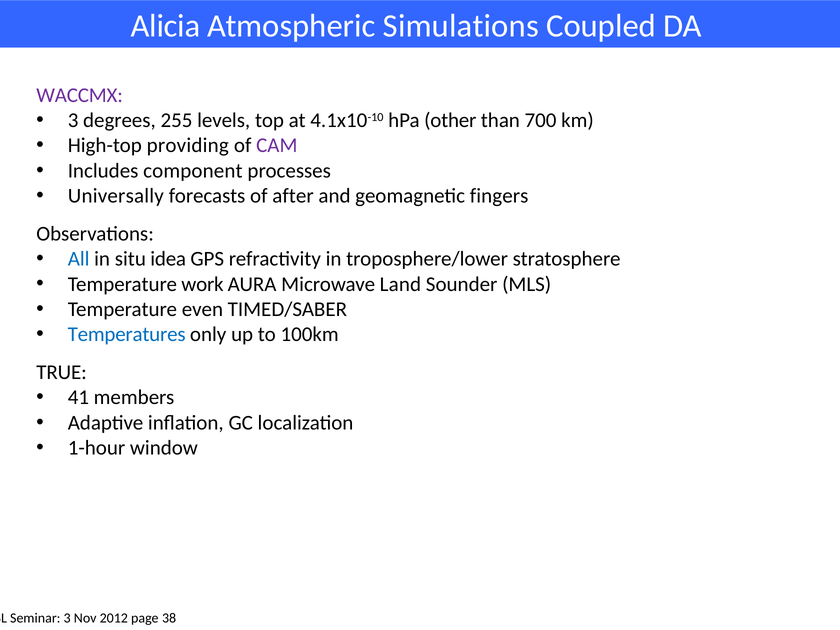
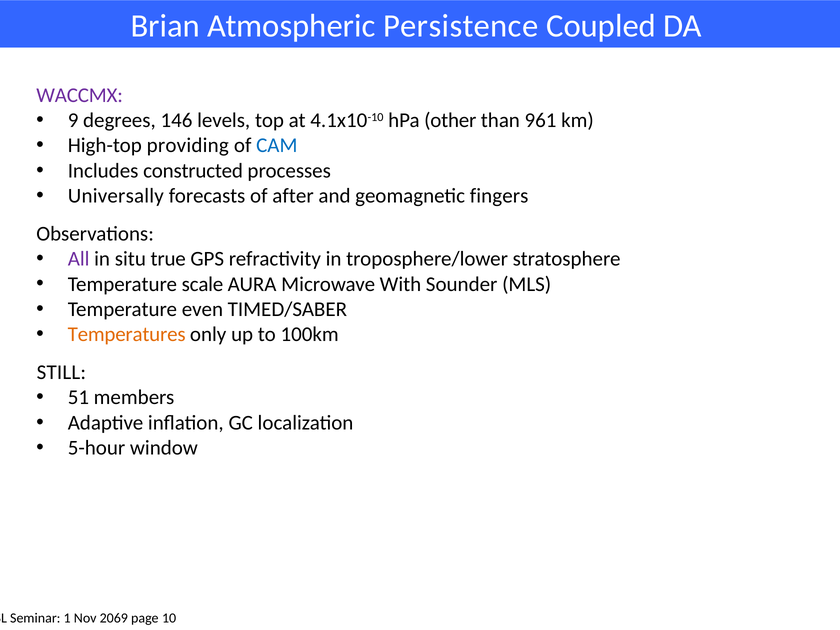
Alicia: Alicia -> Brian
Simulations: Simulations -> Persistence
3 at (73, 120): 3 -> 9
255: 255 -> 146
700: 700 -> 961
CAM colour: purple -> blue
component: component -> constructed
All colour: blue -> purple
idea: idea -> true
work: work -> scale
Land: Land -> With
Temperatures colour: blue -> orange
TRUE: TRUE -> STILL
41: 41 -> 51
1-hour: 1-hour -> 5-hour
Seminar 3: 3 -> 1
2012: 2012 -> 2069
38: 38 -> 10
